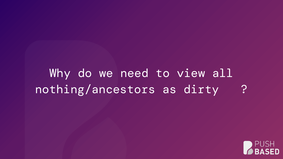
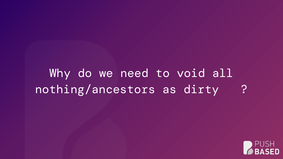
view: view -> void
